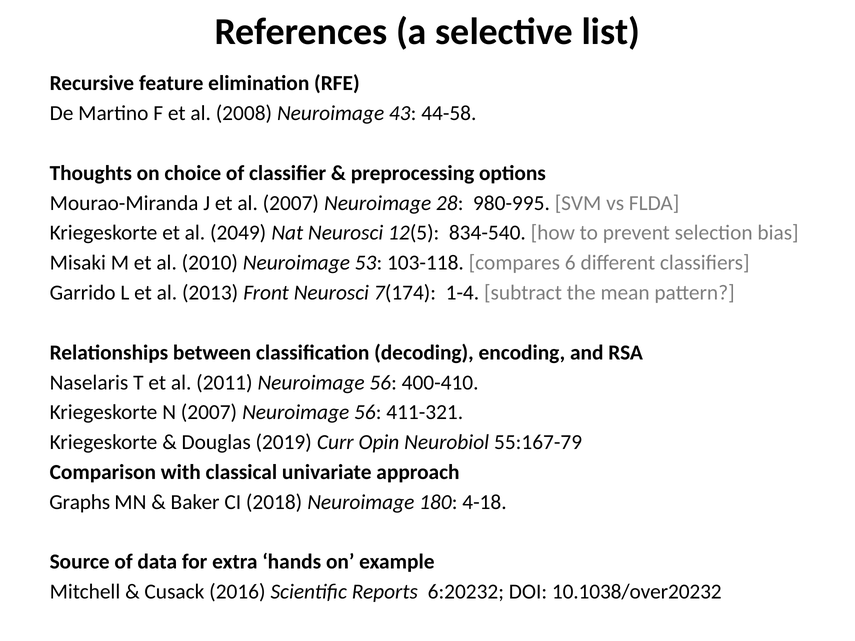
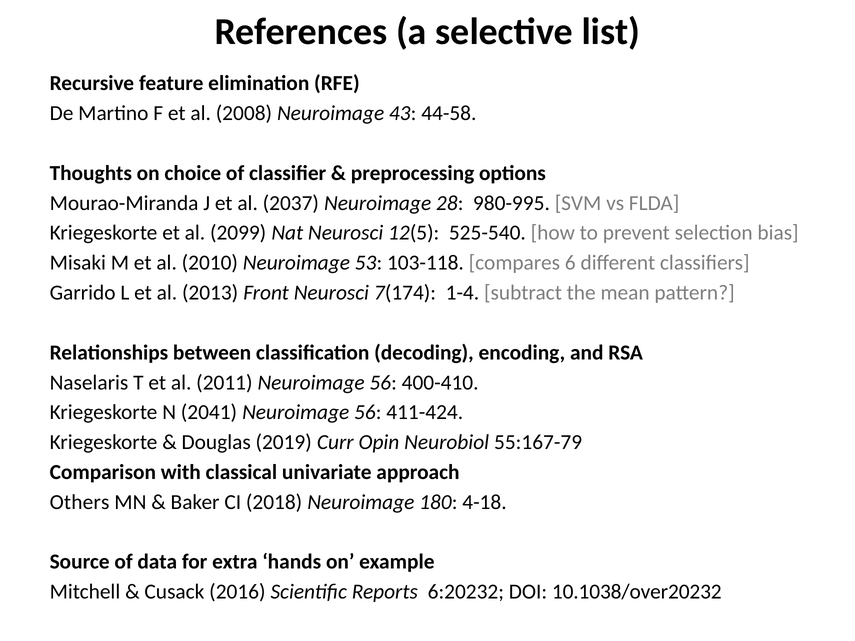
al 2007: 2007 -> 2037
2049: 2049 -> 2099
834-540: 834-540 -> 525-540
N 2007: 2007 -> 2041
411-321: 411-321 -> 411-424
Graphs: Graphs -> Others
